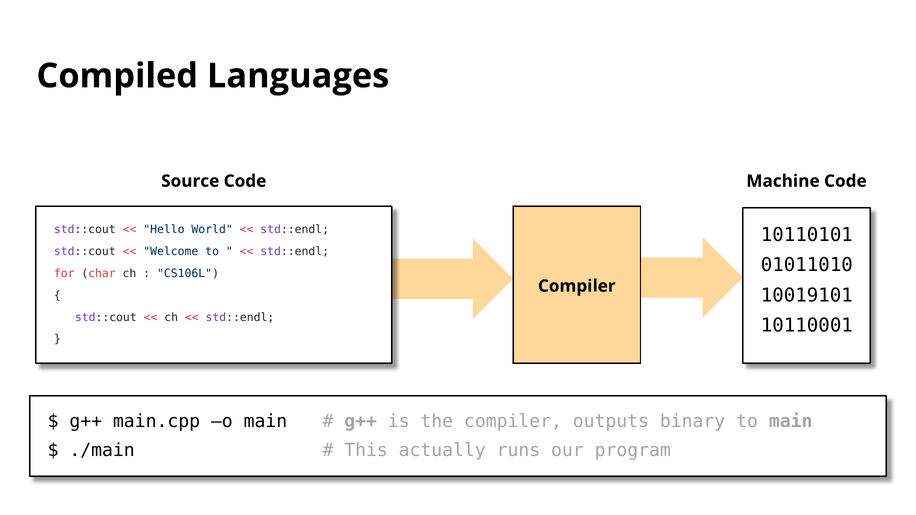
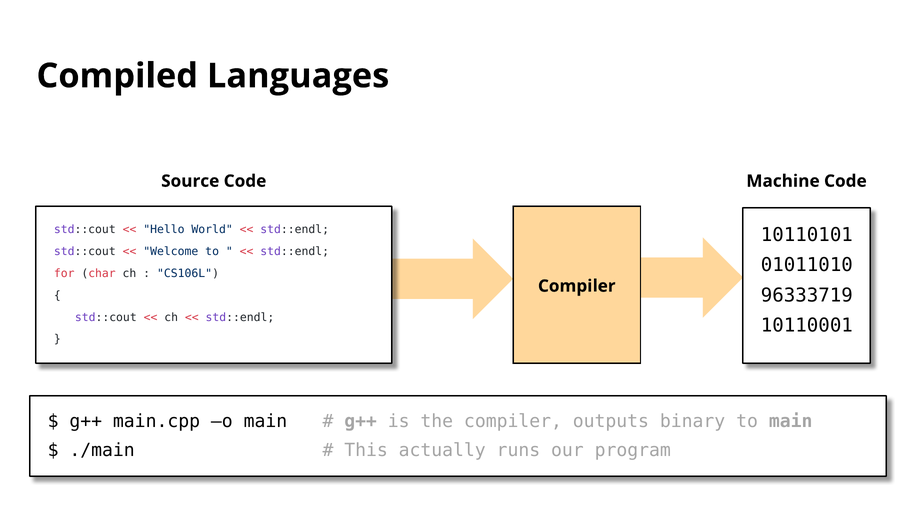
10019101: 10019101 -> 96333719
